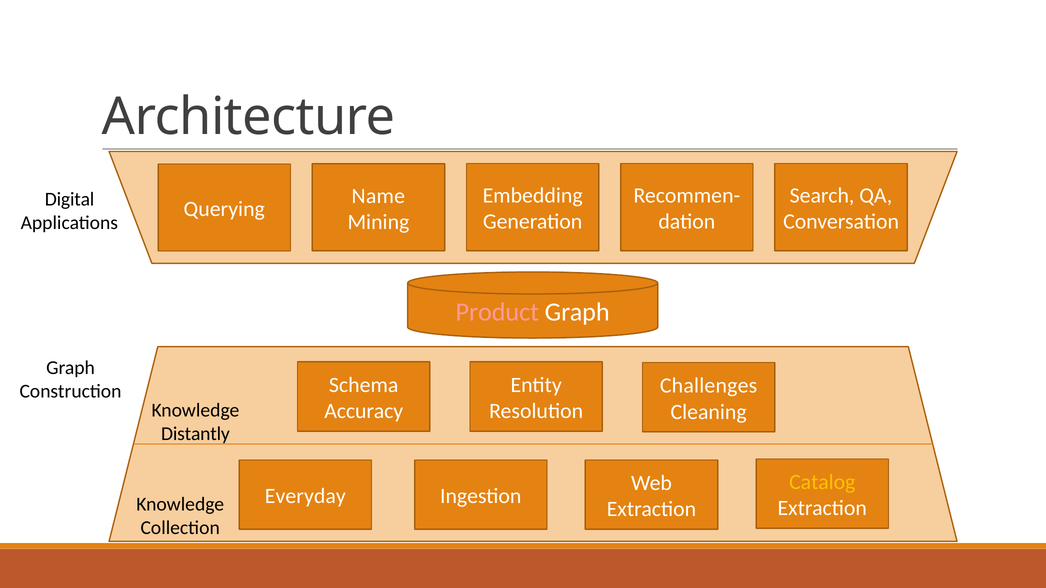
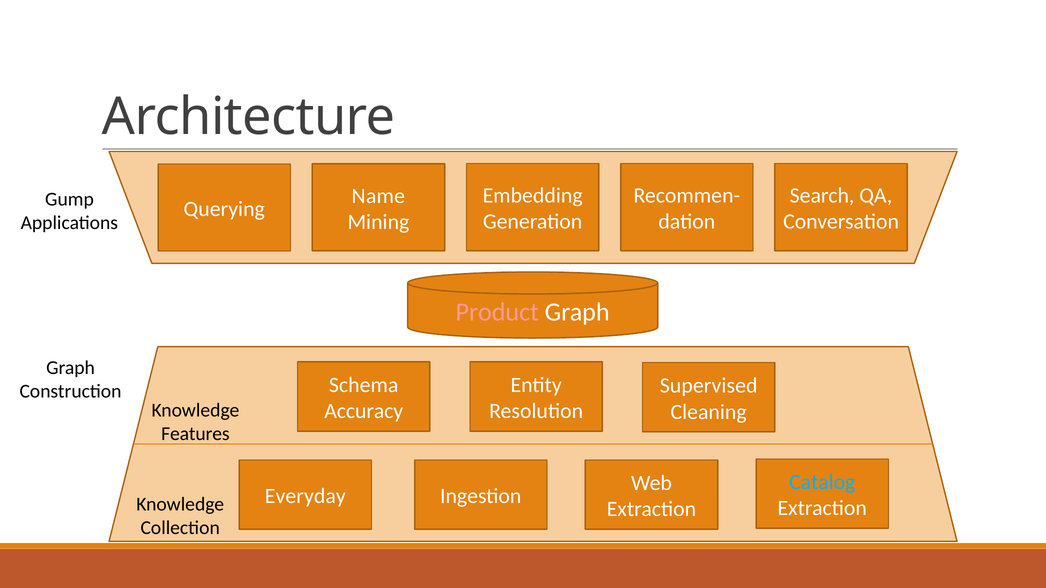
Digital: Digital -> Gump
Challenges: Challenges -> Supervised
Distantly: Distantly -> Features
Catalog colour: yellow -> light blue
